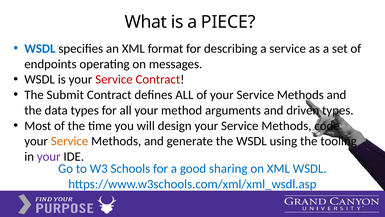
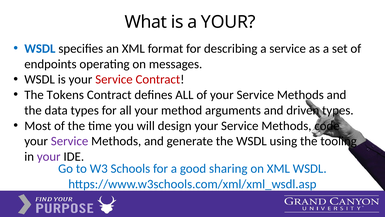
a PIECE: PIECE -> YOUR
Submit: Submit -> Tokens
Service at (70, 141) colour: orange -> purple
